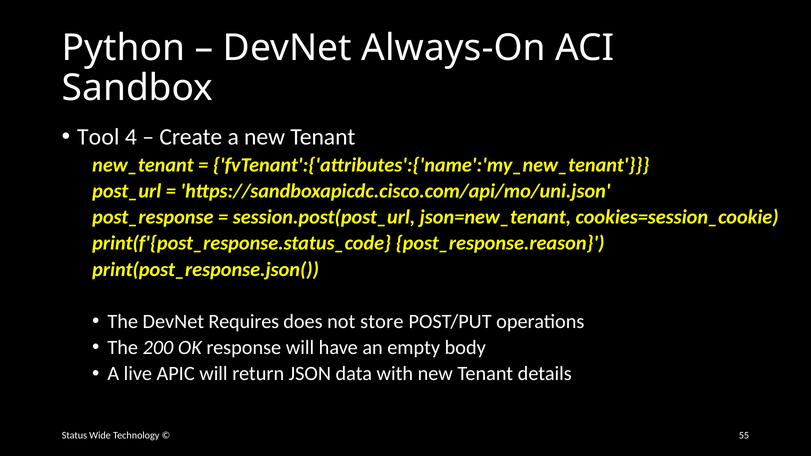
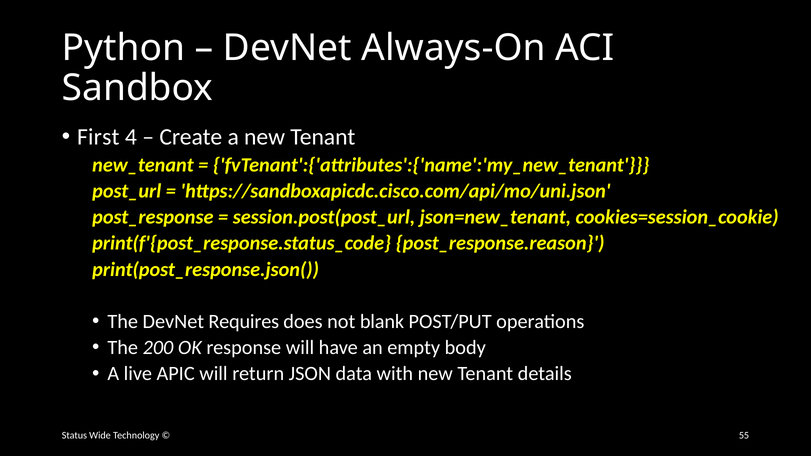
Tool: Tool -> First
store: store -> blank
